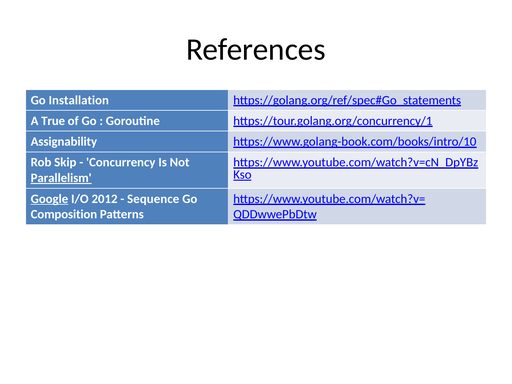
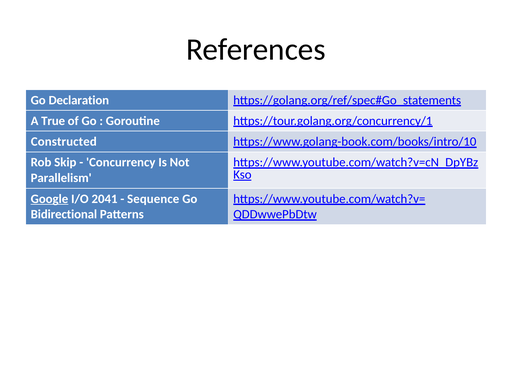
Installation: Installation -> Declaration
Assignability: Assignability -> Constructed
Parallelism underline: present -> none
2012: 2012 -> 2041
Composition: Composition -> Bidirectional
